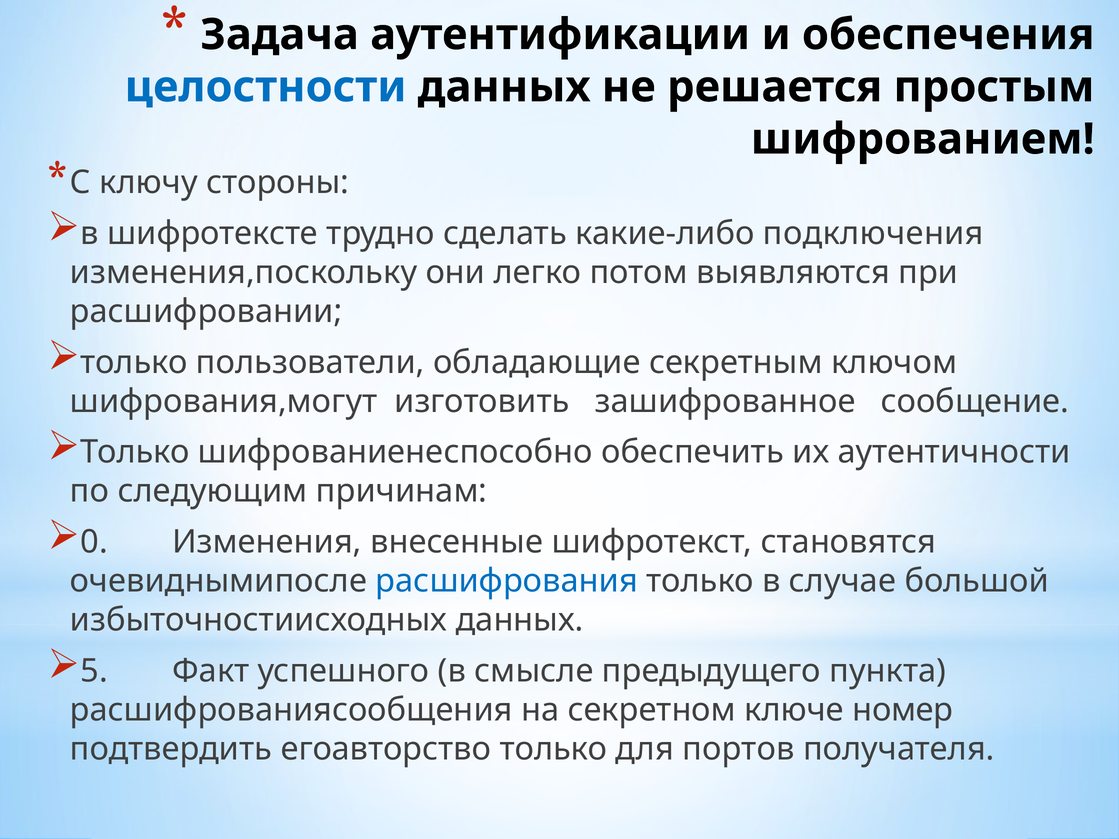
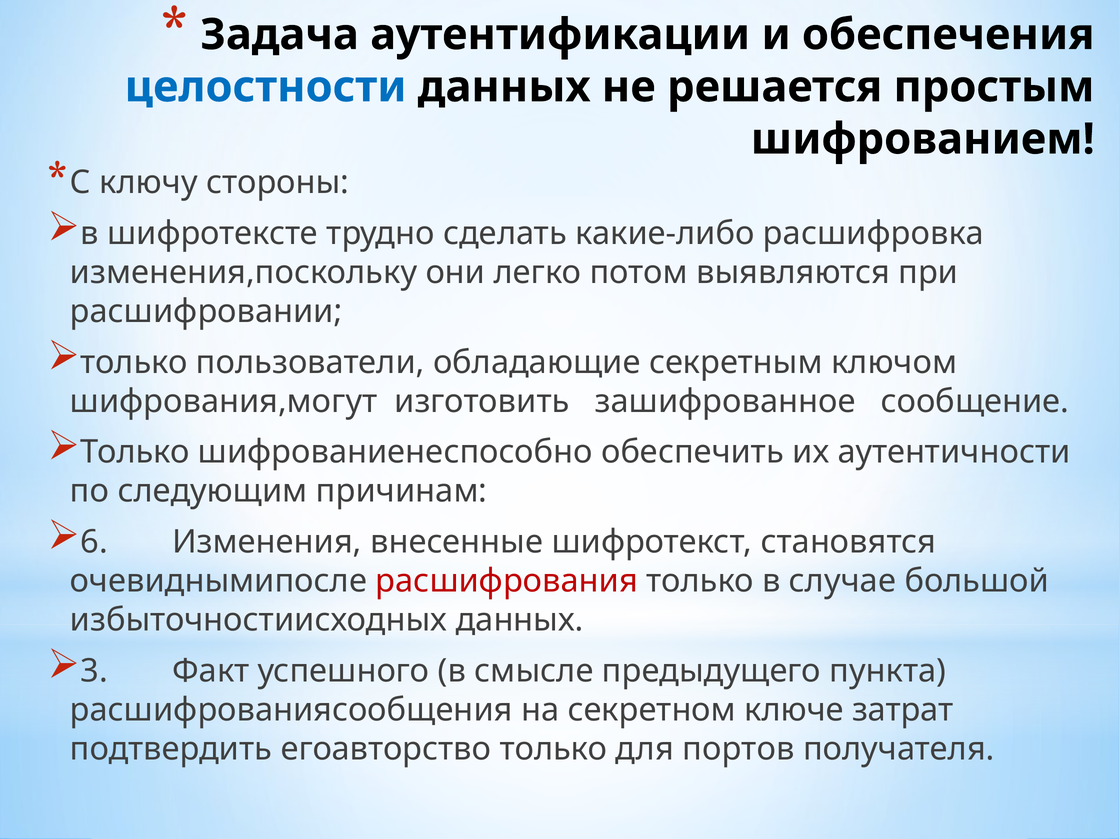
подключения: подключения -> расшифровка
0: 0 -> 6
расшифрования colour: blue -> red
5: 5 -> 3
номер: номер -> затрат
